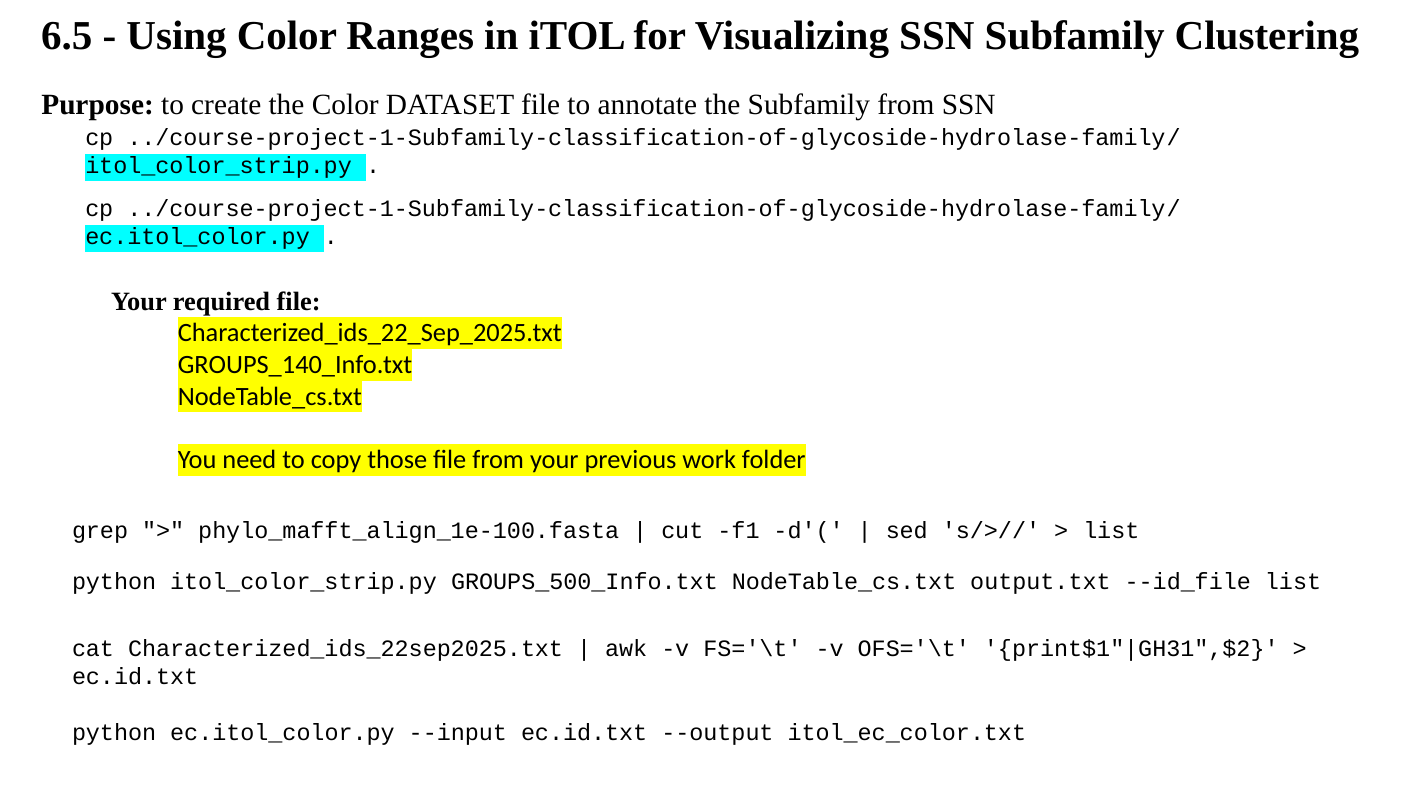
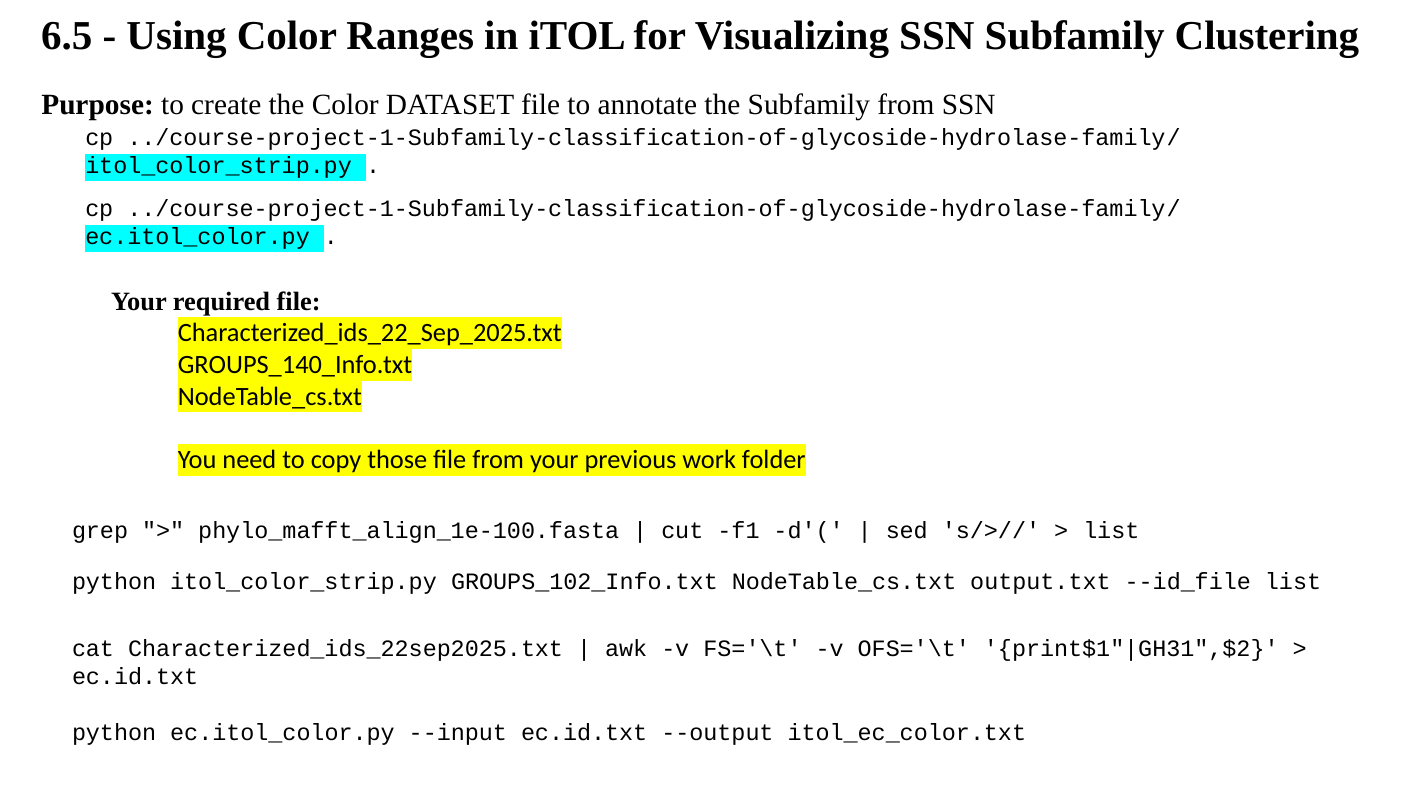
GROUPS_500_Info.txt: GROUPS_500_Info.txt -> GROUPS_102_Info.txt
